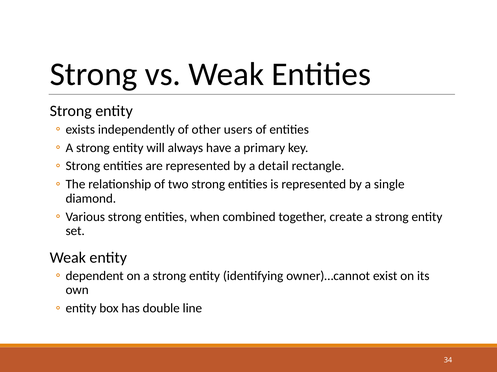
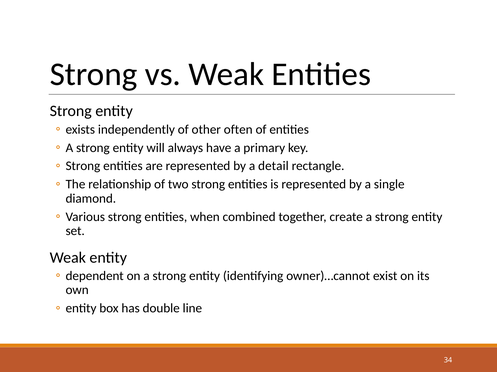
users: users -> often
